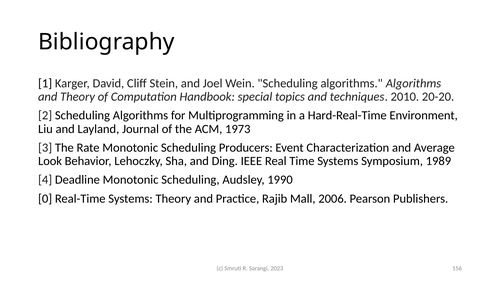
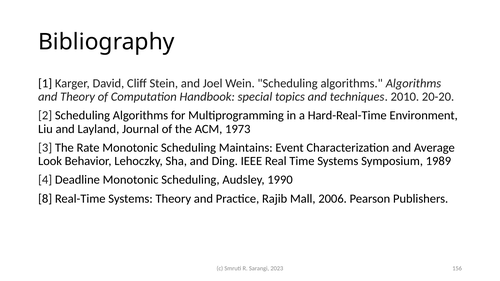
Producers: Producers -> Maintains
0: 0 -> 8
